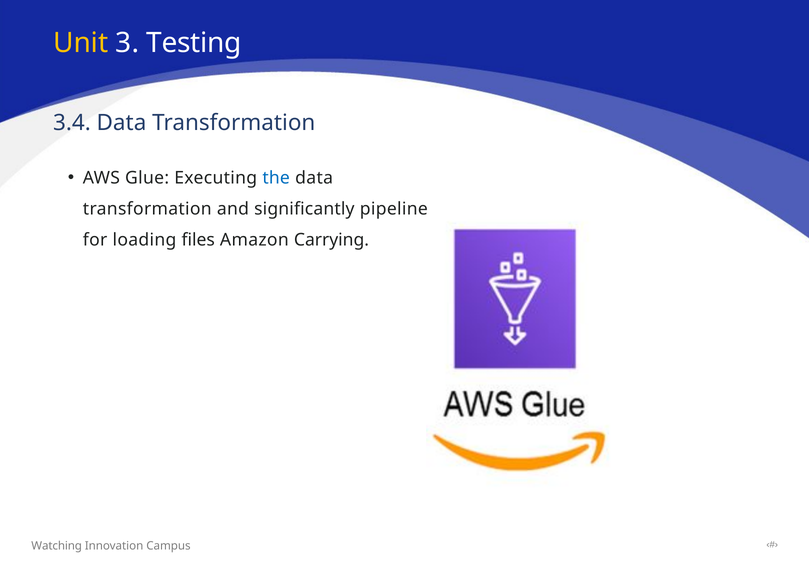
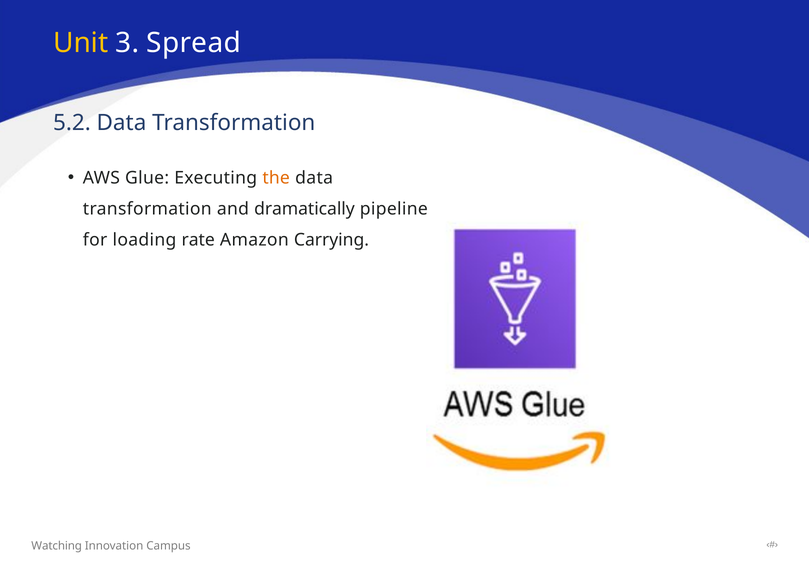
Testing: Testing -> Spread
3.4: 3.4 -> 5.2
the colour: blue -> orange
significantly: significantly -> dramatically
files: files -> rate
